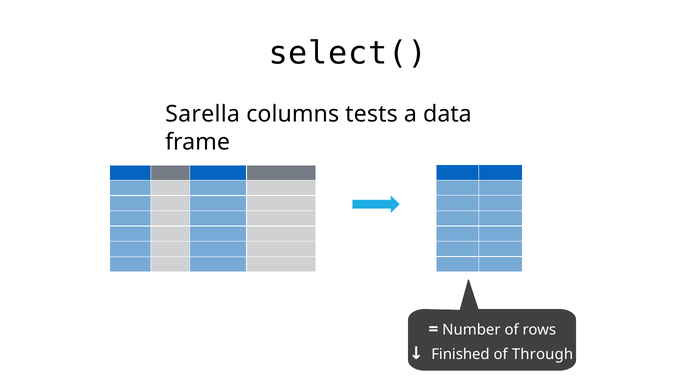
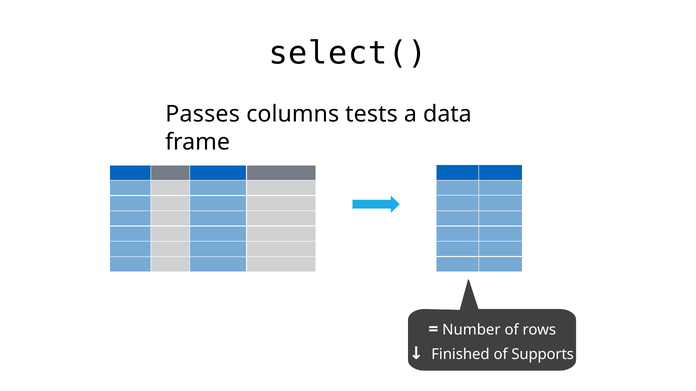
Sarella: Sarella -> Passes
Through: Through -> Supports
